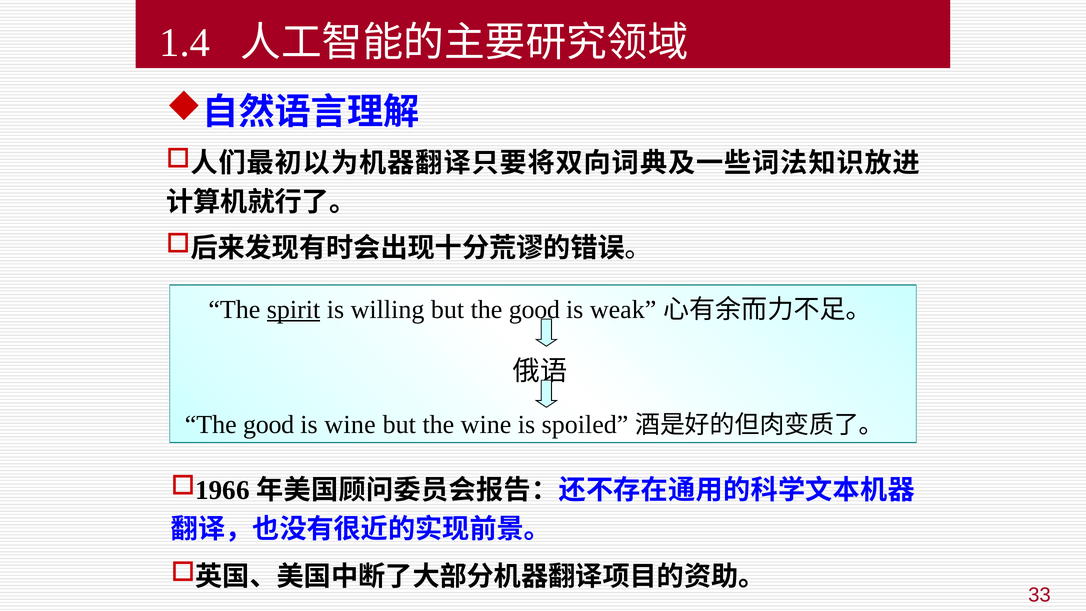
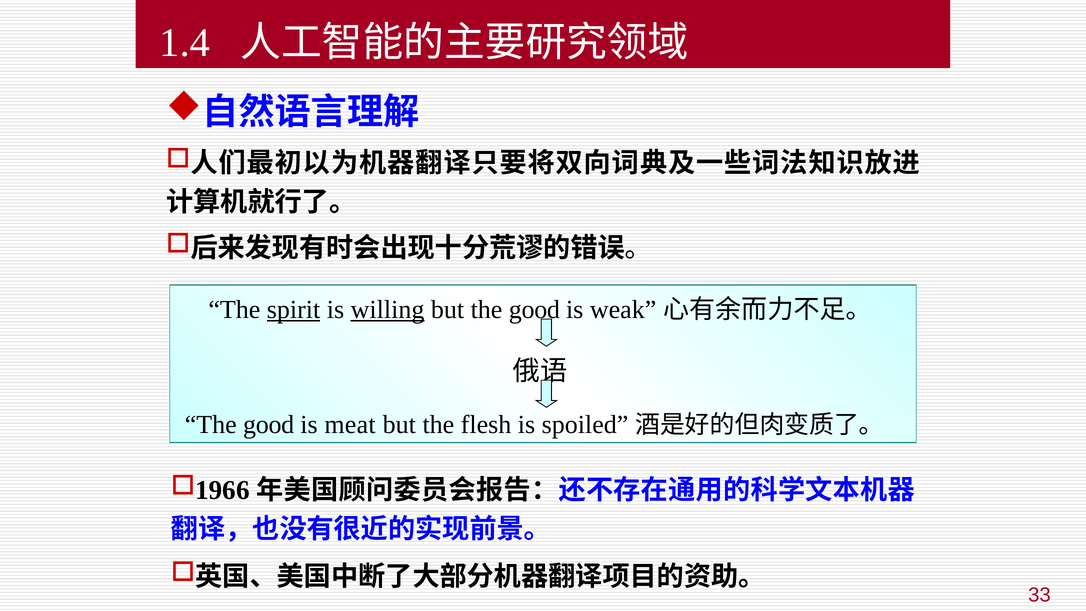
willing underline: none -> present
is wine: wine -> meat
the wine: wine -> flesh
